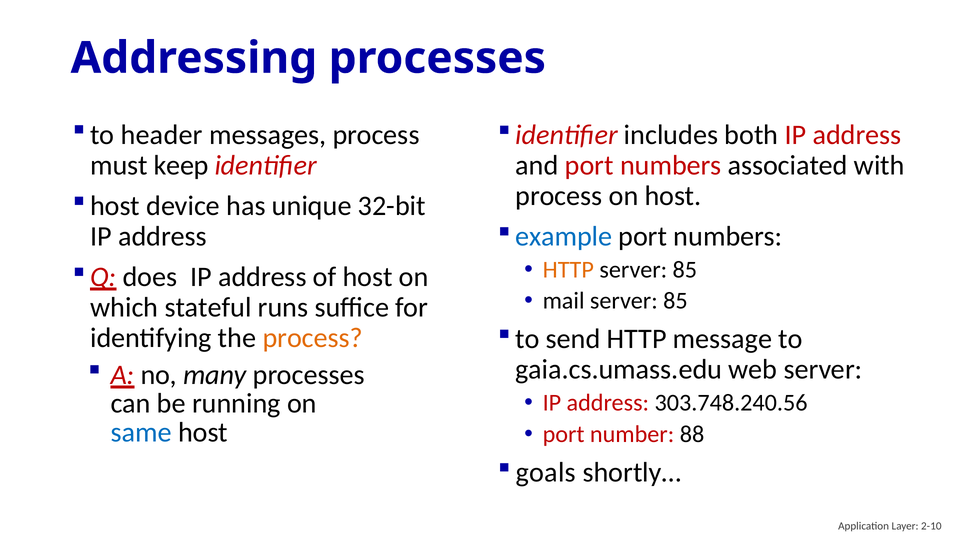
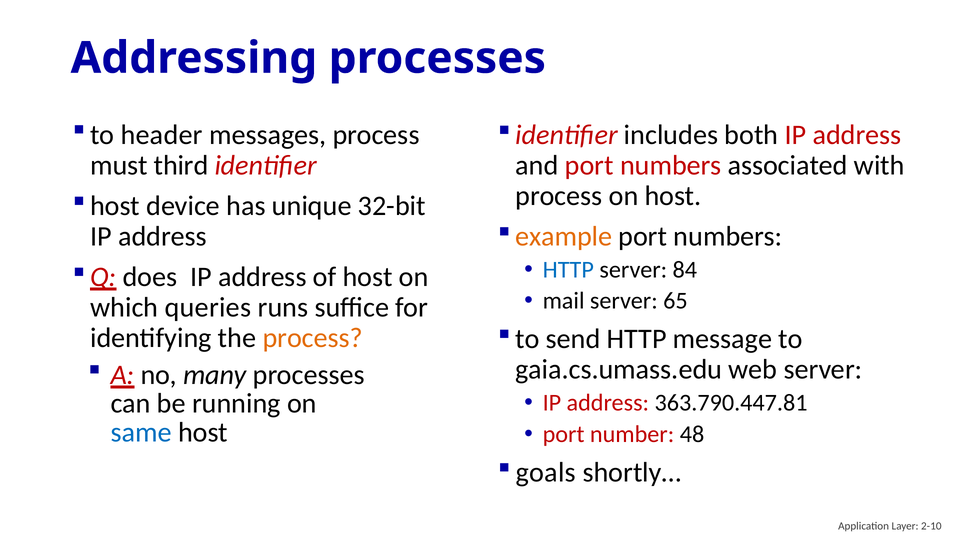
keep: keep -> third
example colour: blue -> orange
HTTP at (568, 270) colour: orange -> blue
85 at (685, 270): 85 -> 84
mail server 85: 85 -> 65
stateful: stateful -> queries
303.748.240.56: 303.748.240.56 -> 363.790.447.81
88: 88 -> 48
